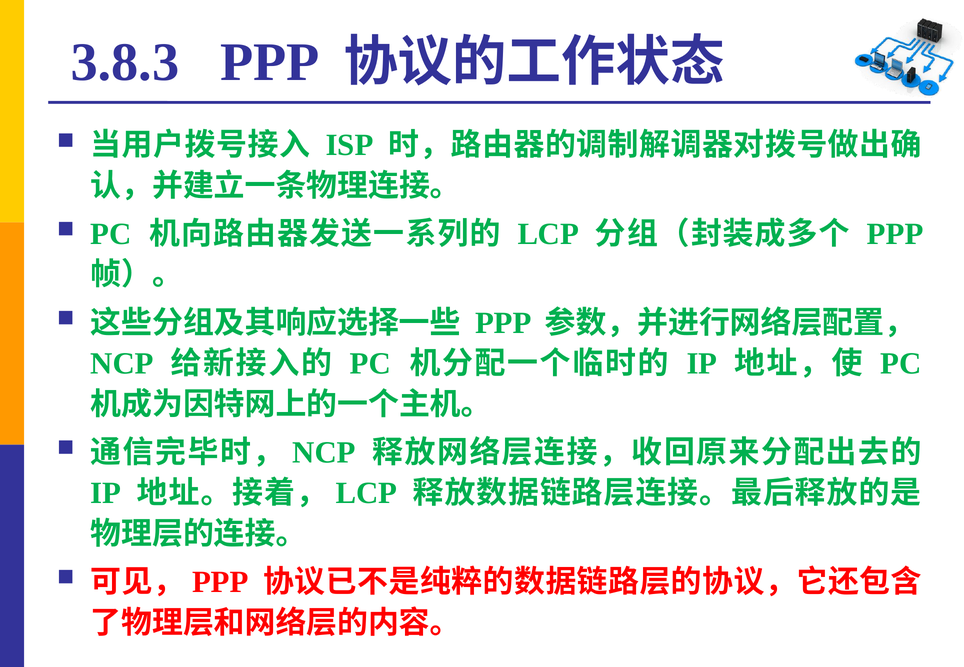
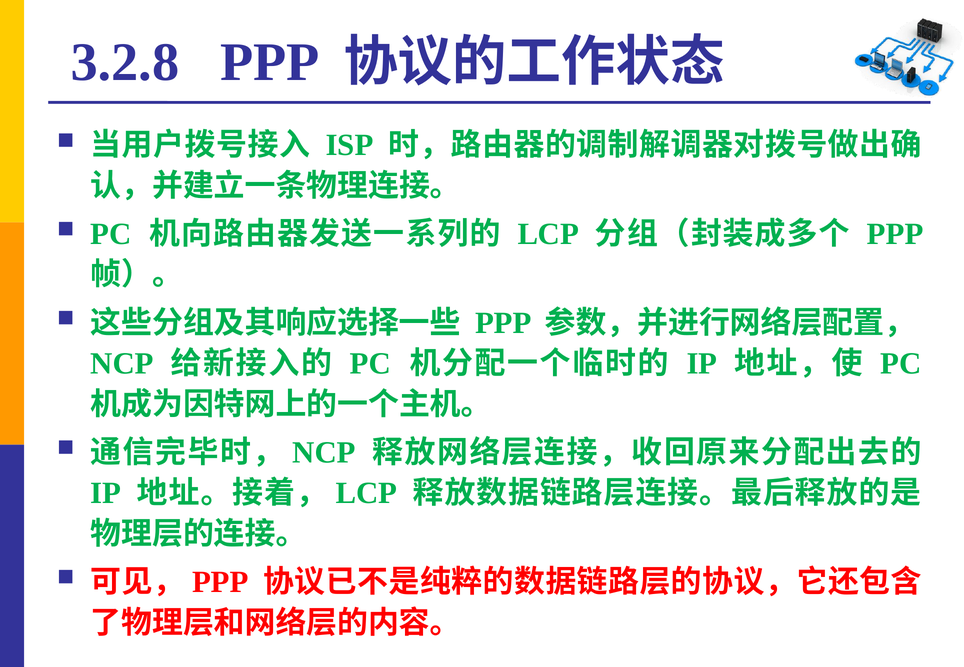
3.8.3: 3.8.3 -> 3.2.8
